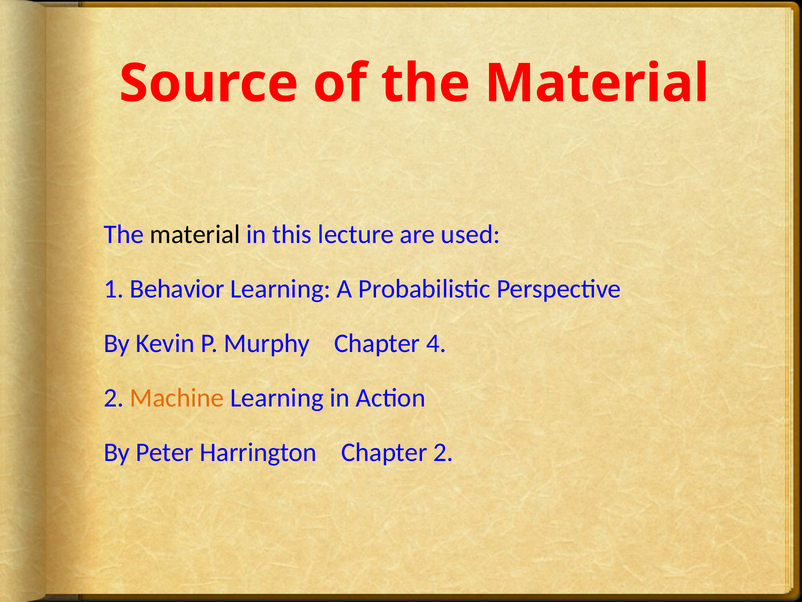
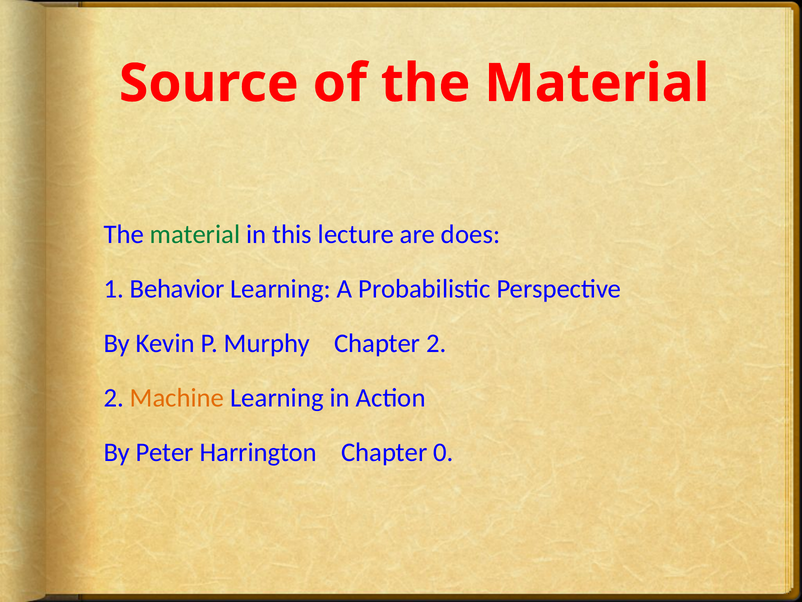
material at (195, 234) colour: black -> green
used: used -> does
Chapter 4: 4 -> 2
Chapter 2: 2 -> 0
